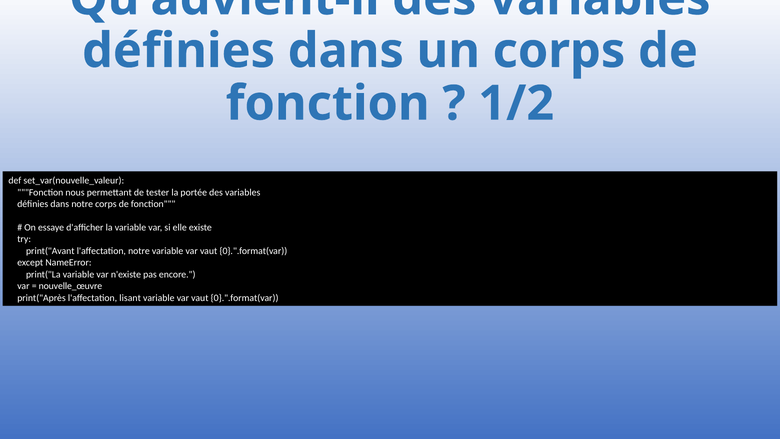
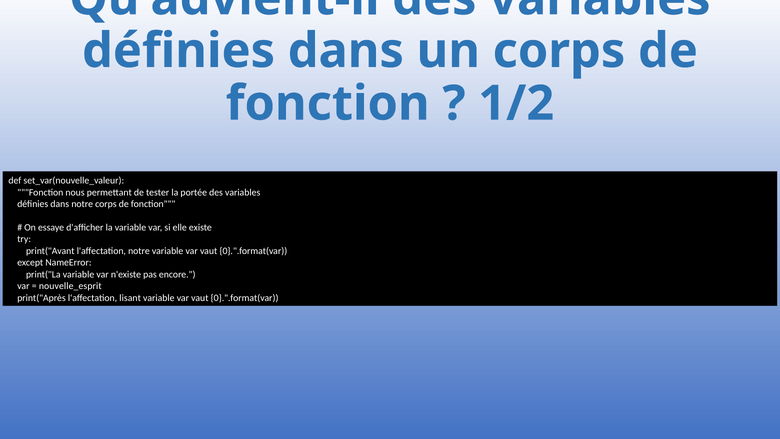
nouvelle_œuvre: nouvelle_œuvre -> nouvelle_esprit
